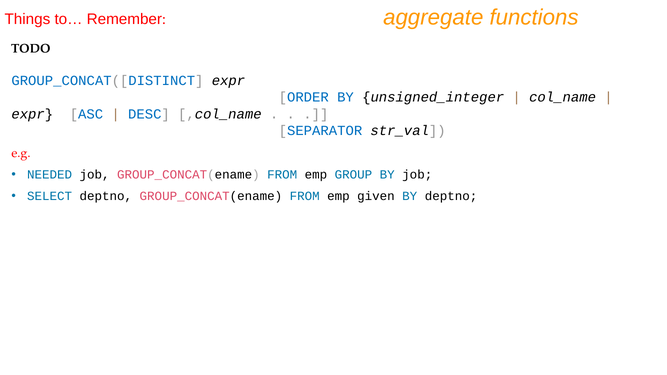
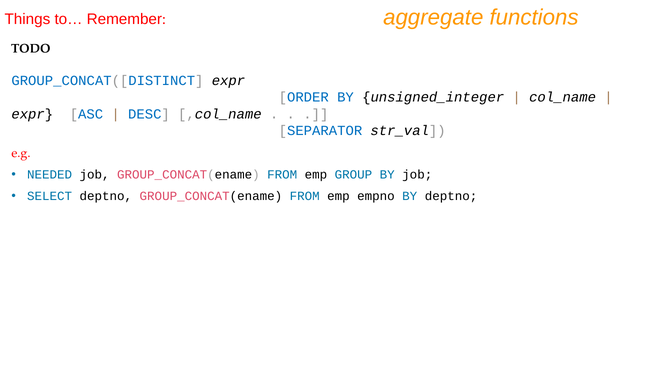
given: given -> empno
